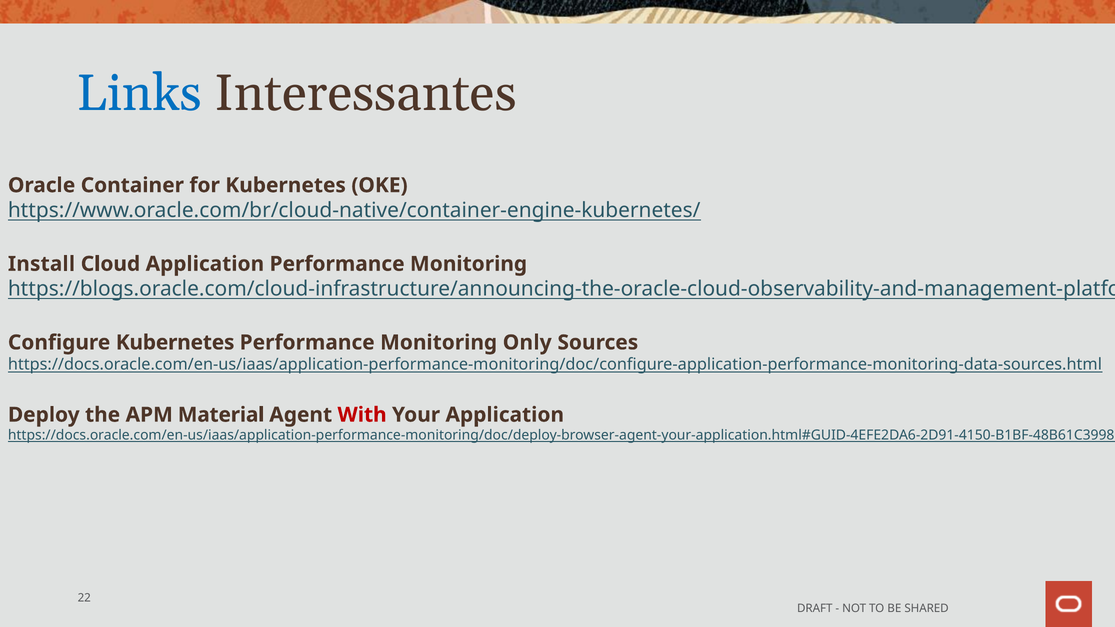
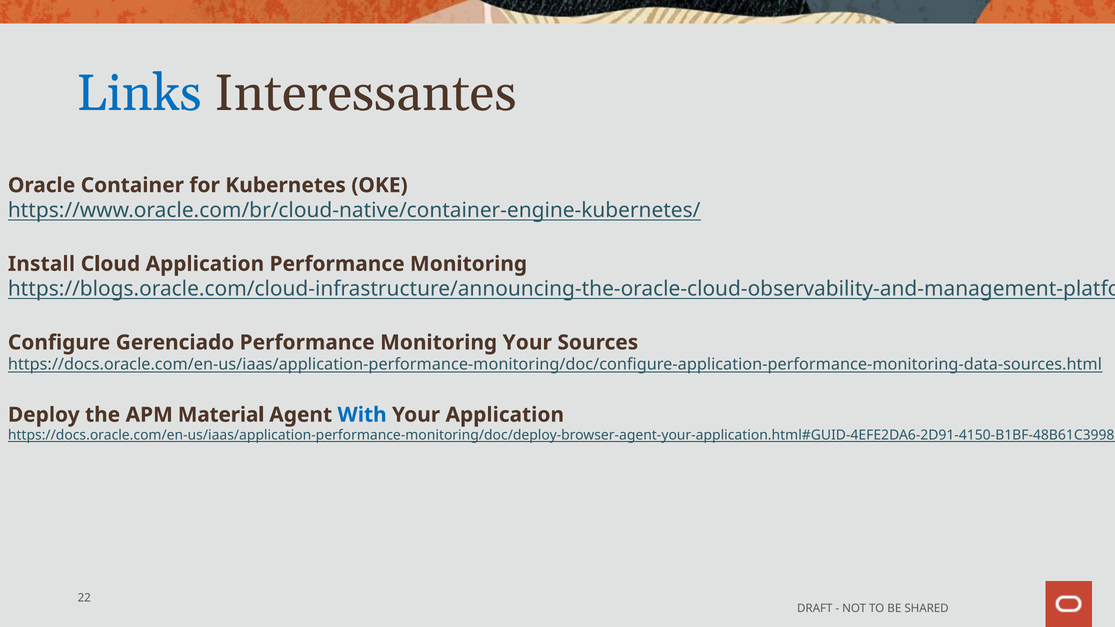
Configure Kubernetes: Kubernetes -> Gerenciado
Monitoring Only: Only -> Your
With colour: red -> blue
